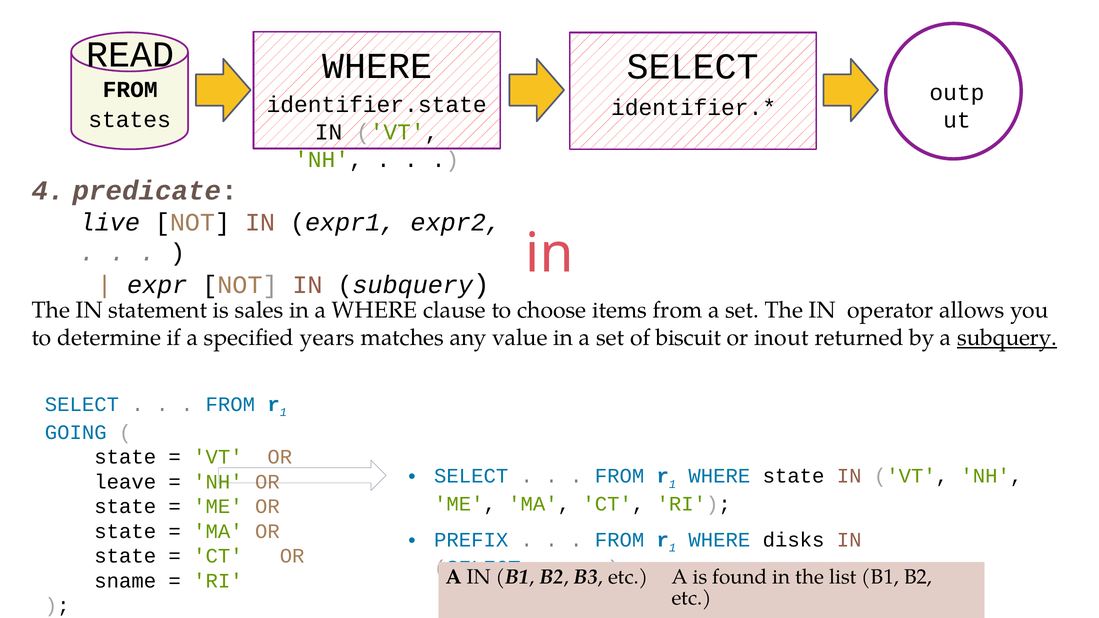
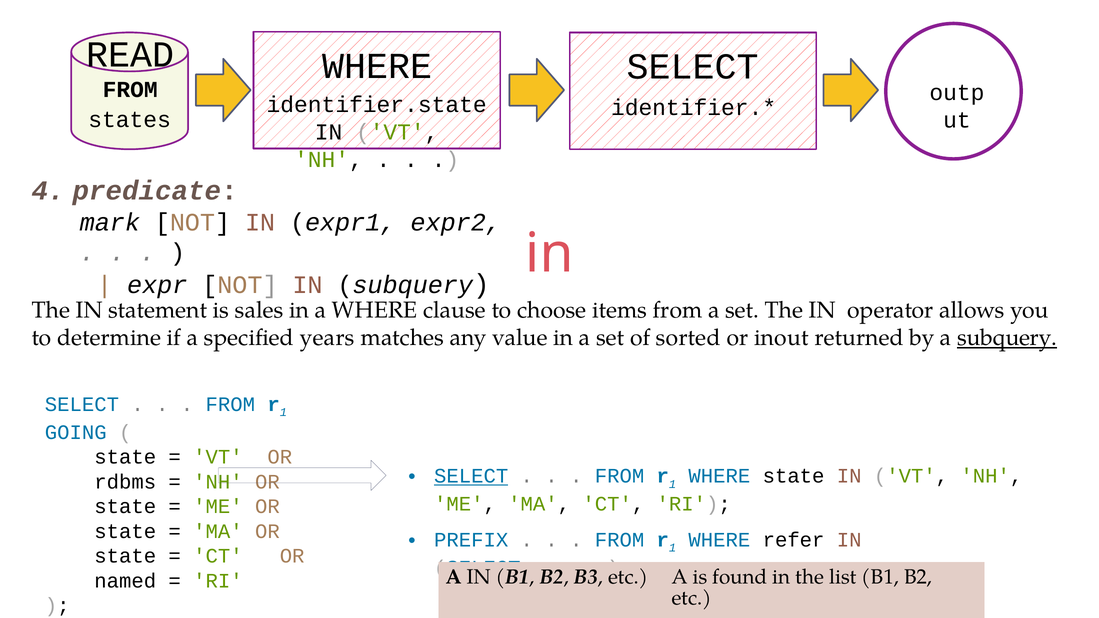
live: live -> mark
biscuit: biscuit -> sorted
SELECT at (471, 476) underline: none -> present
leave: leave -> rdbms
disks: disks -> refer
sname: sname -> named
